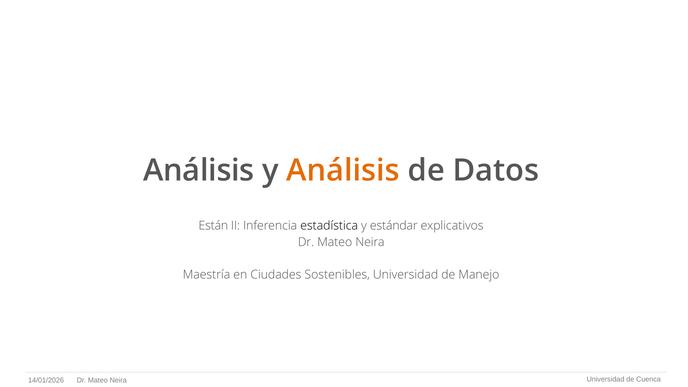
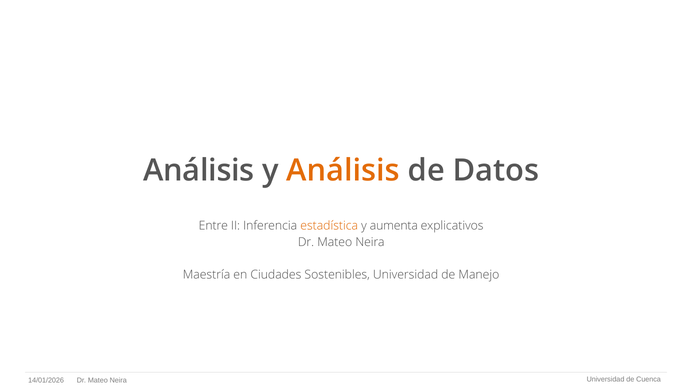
Están: Están -> Entre
estadística colour: black -> orange
estándar: estándar -> aumenta
